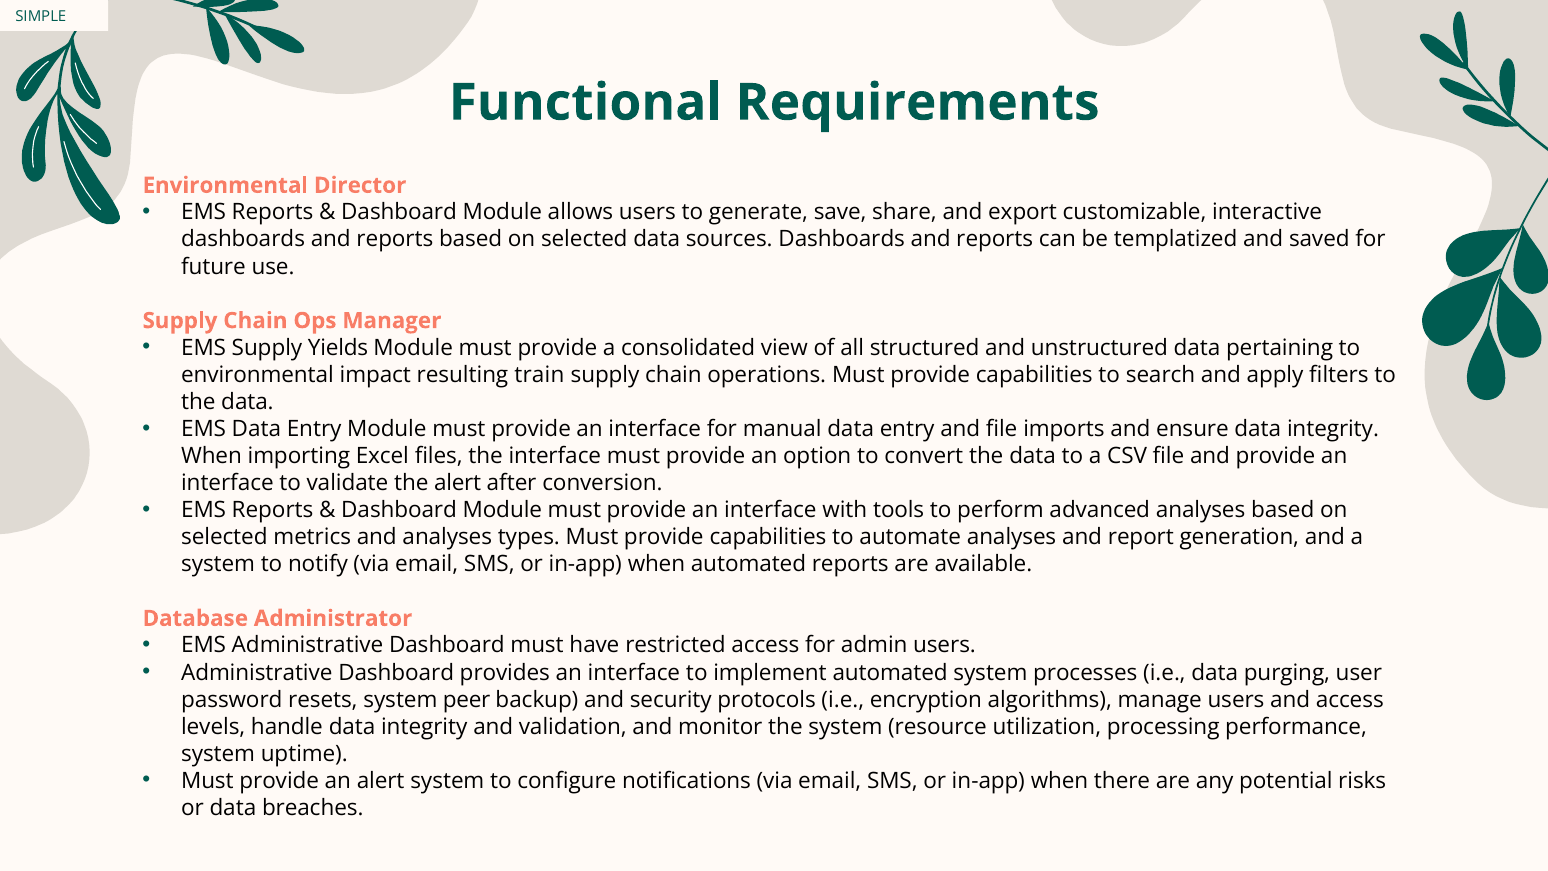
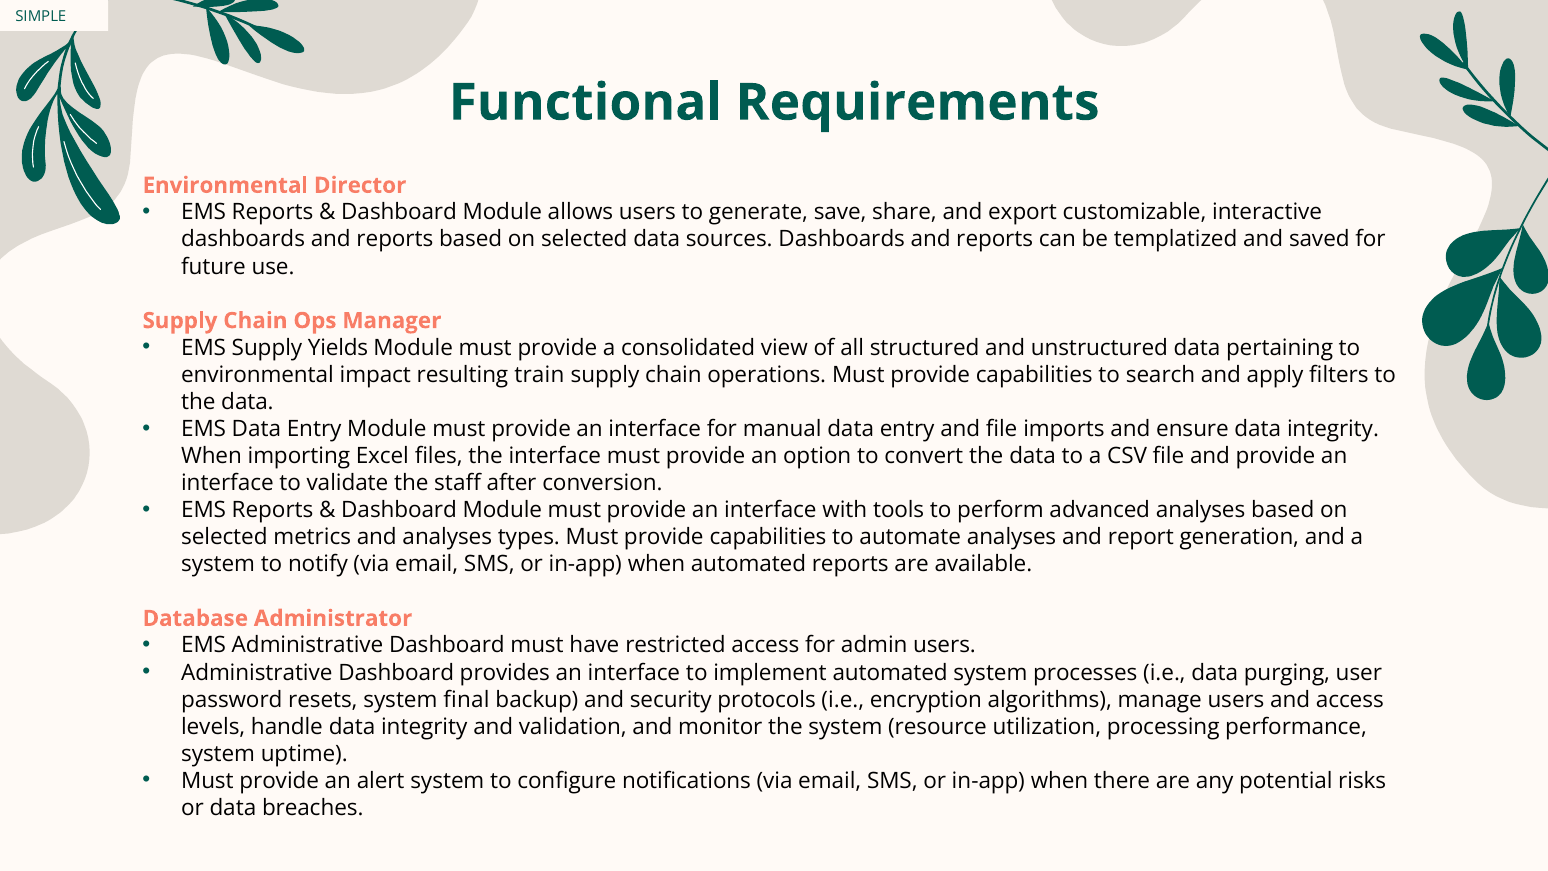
the alert: alert -> staff
peer: peer -> final
